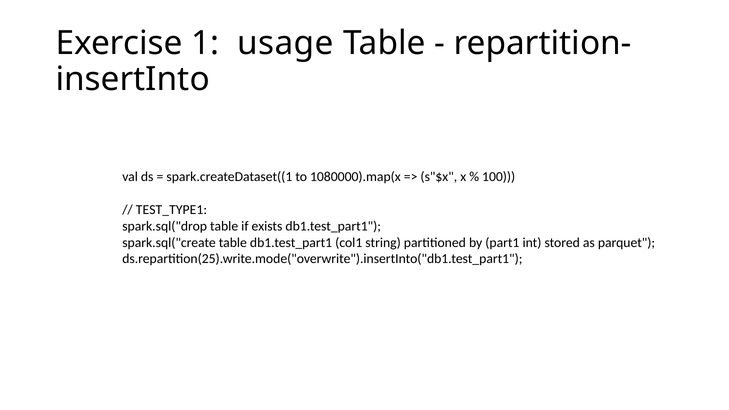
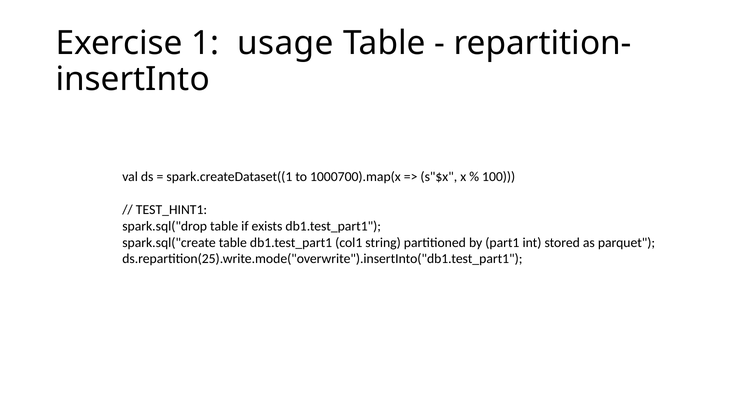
1080000).map(x: 1080000).map(x -> 1000700).map(x
TEST_TYPE1: TEST_TYPE1 -> TEST_HINT1
